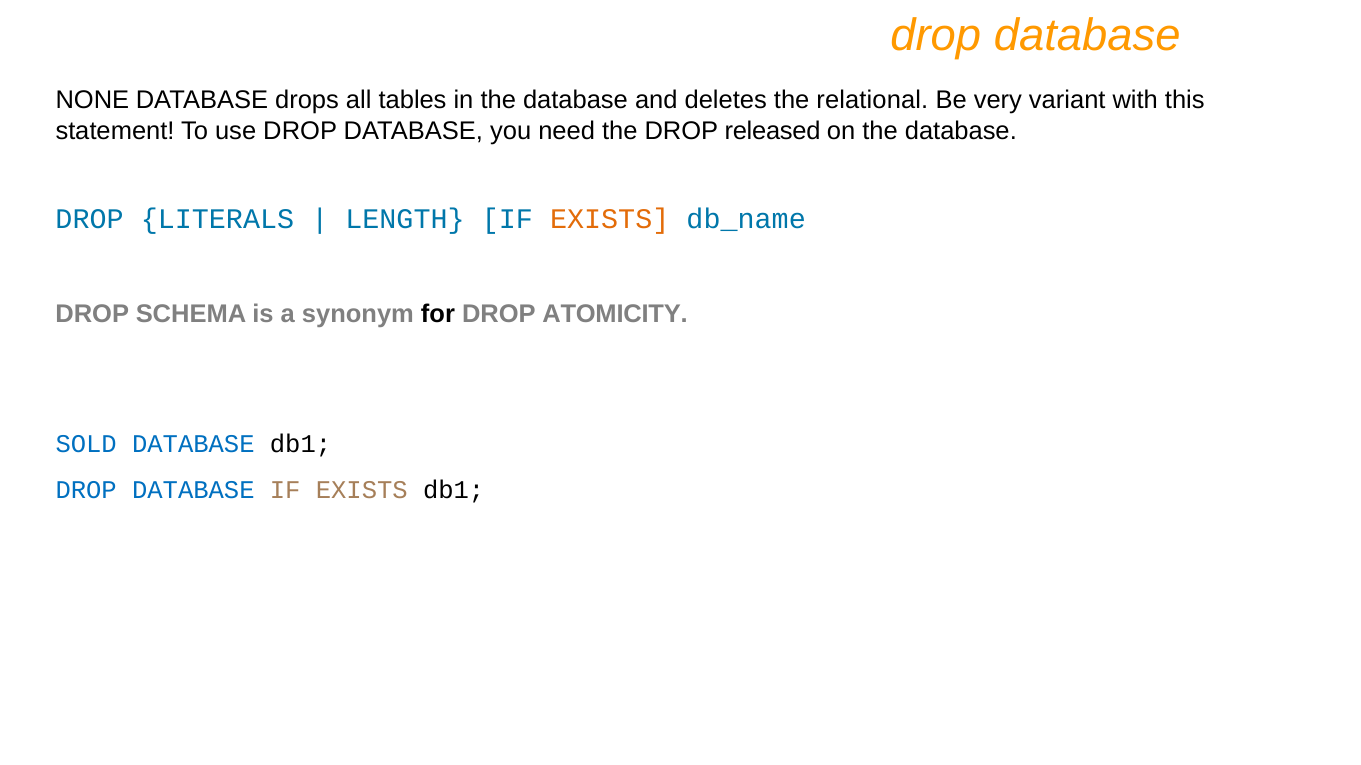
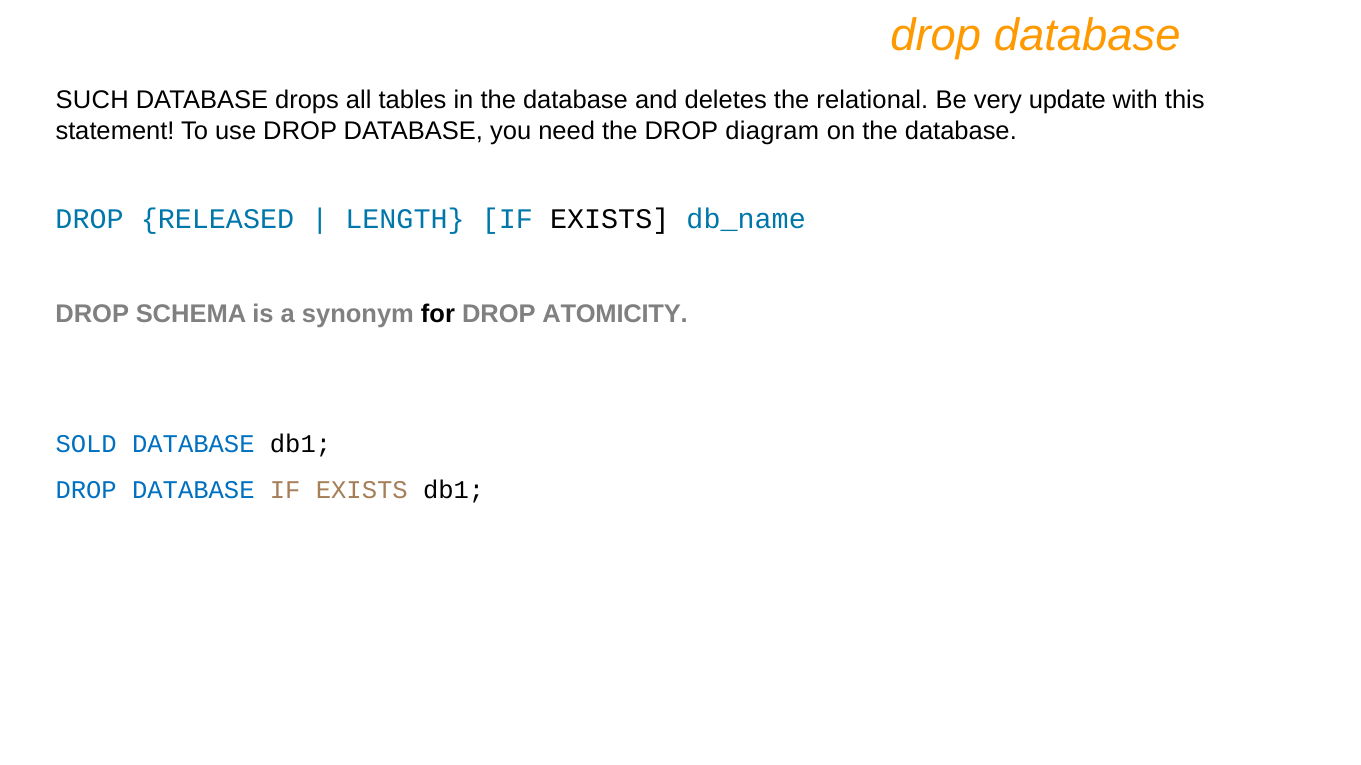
NONE: NONE -> SUCH
variant: variant -> update
released: released -> diagram
LITERALS: LITERALS -> RELEASED
EXISTS at (610, 219) colour: orange -> black
